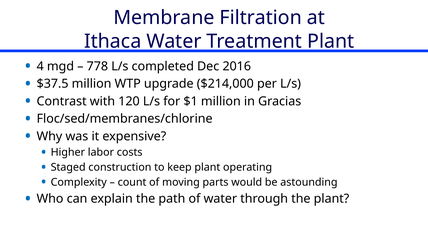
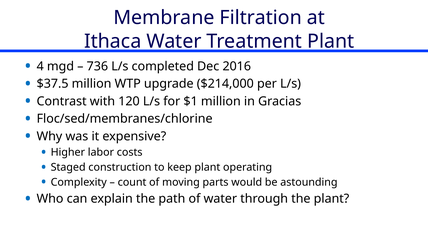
778: 778 -> 736
